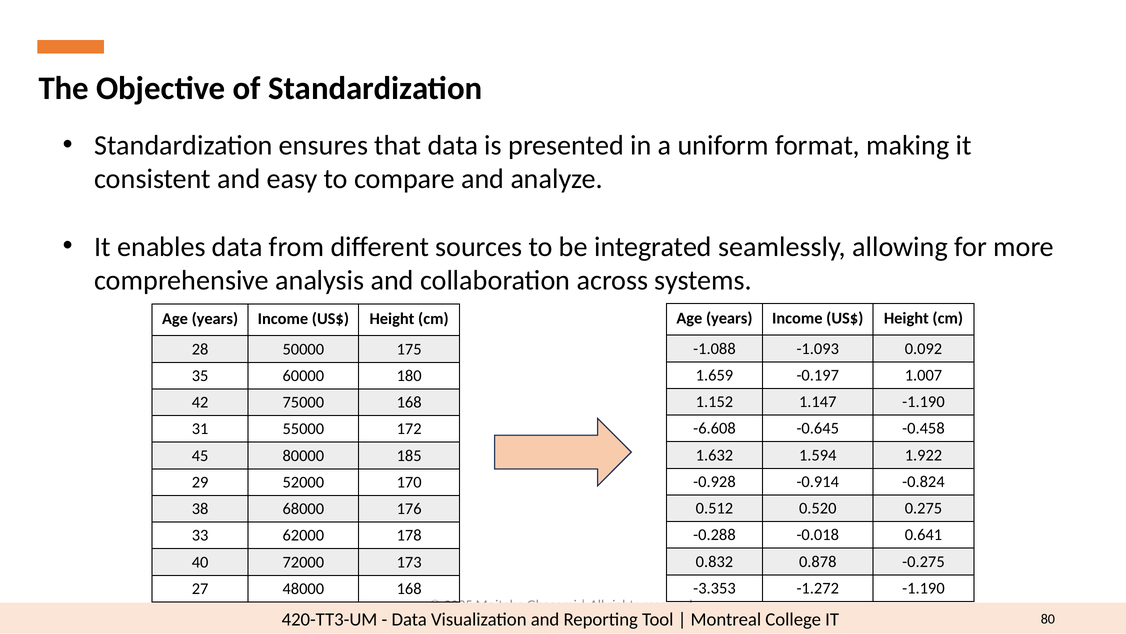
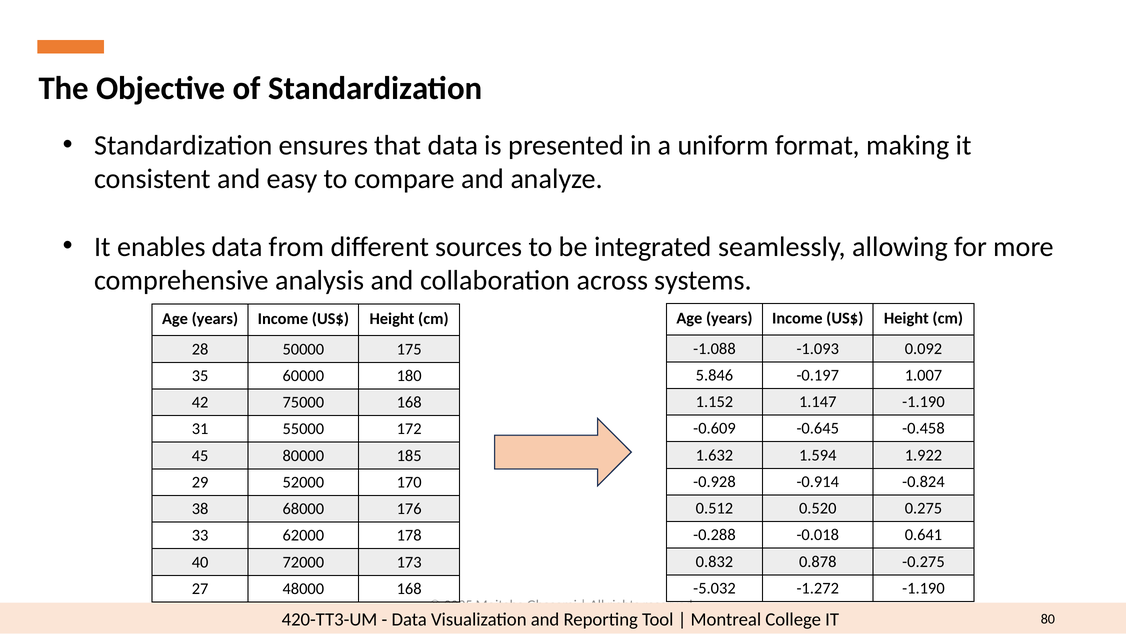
1.659: 1.659 -> 5.846
-6.608: -6.608 -> -0.609
-3.353: -3.353 -> -5.032
